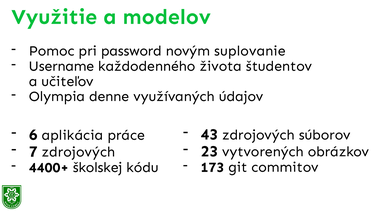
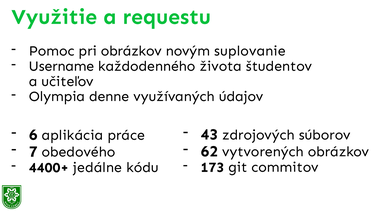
modelov: modelov -> requestu
pri password: password -> obrázkov
23: 23 -> 62
7 zdrojových: zdrojových -> obedového
školskej: školskej -> jedálne
